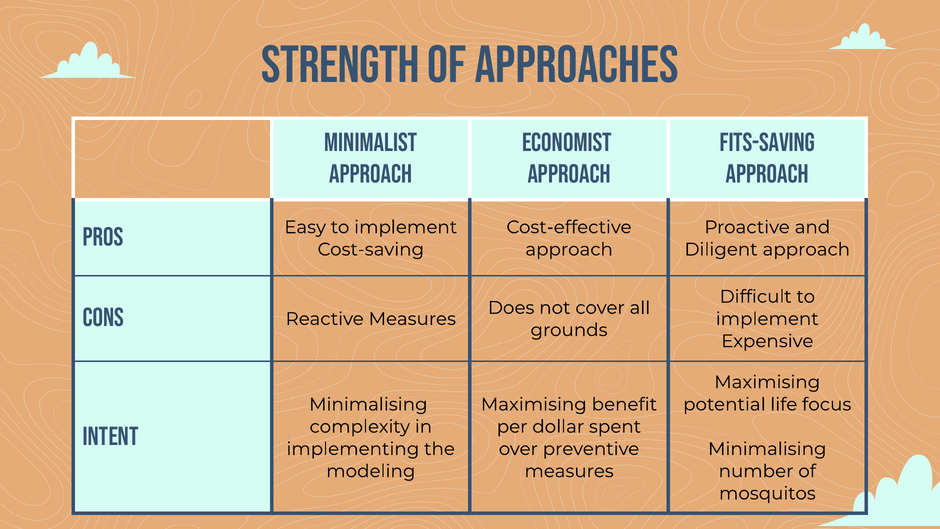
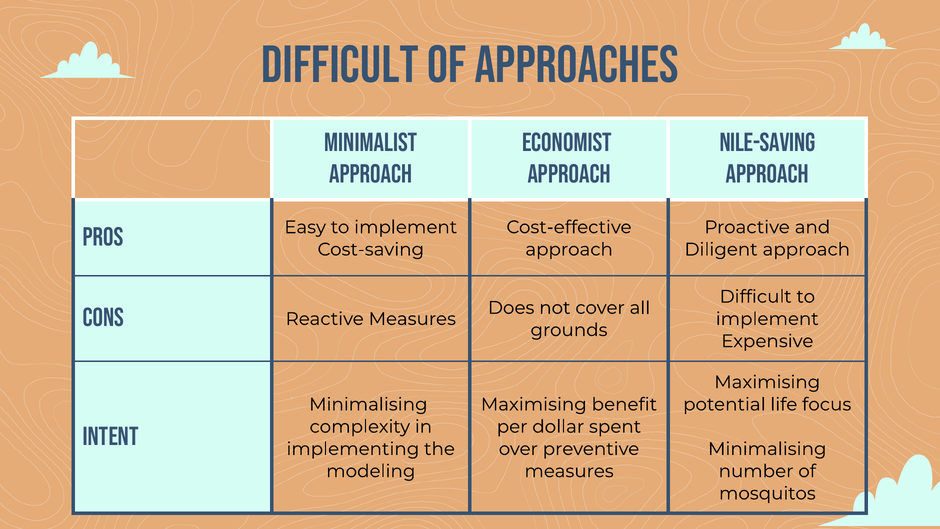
Strength at (340, 65): Strength -> Difficult
Fits-Saving: Fits-Saving -> Nile-Saving
